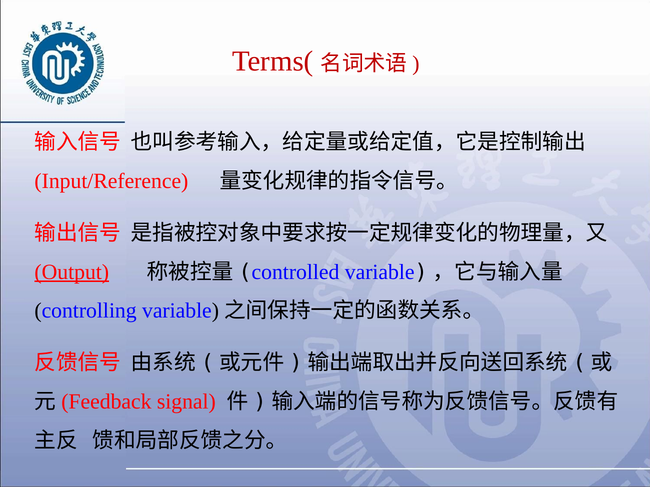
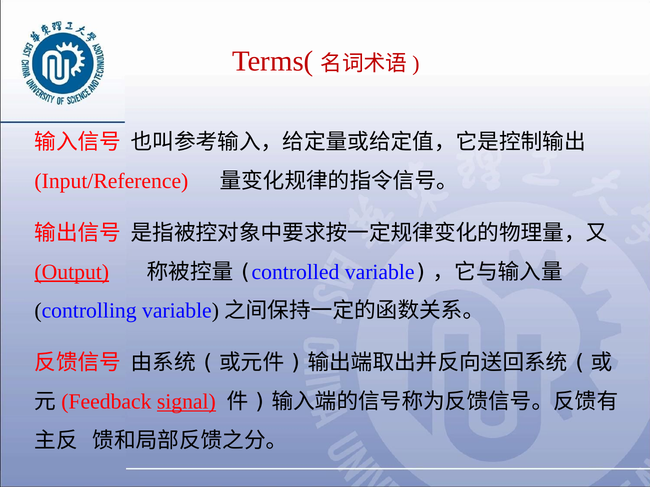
signal underline: none -> present
